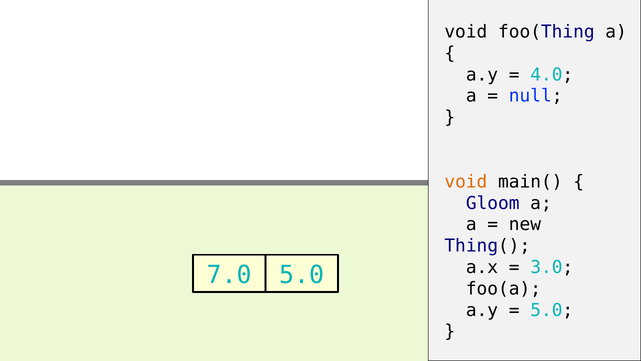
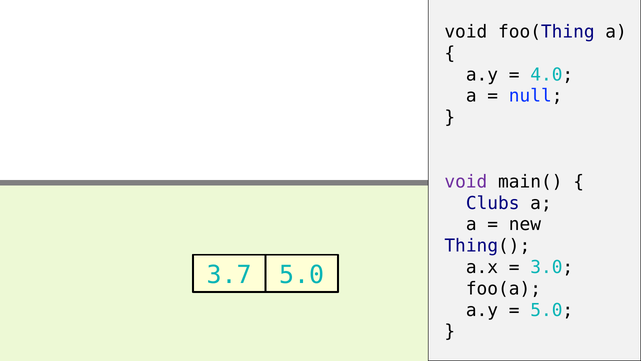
void at (466, 181) colour: orange -> purple
Gloom: Gloom -> Clubs
7.0: 7.0 -> 3.7
